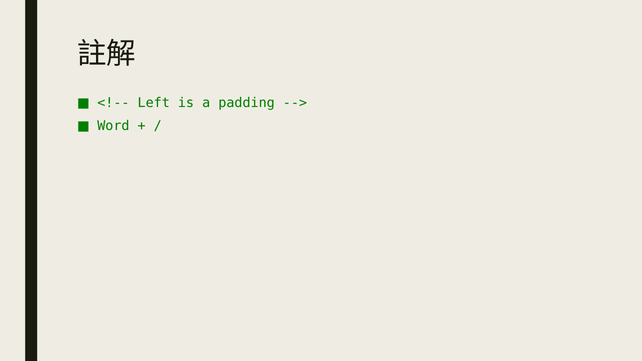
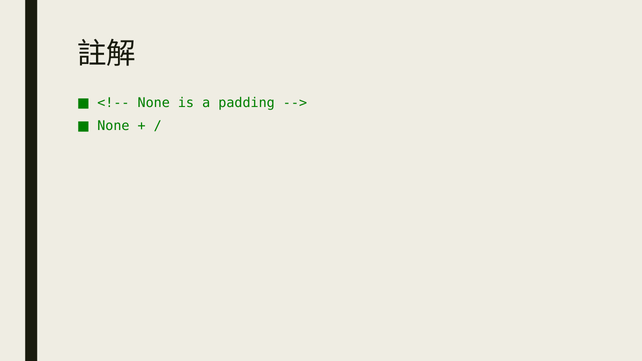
Left at (154, 103): Left -> None
Word at (113, 126): Word -> None
